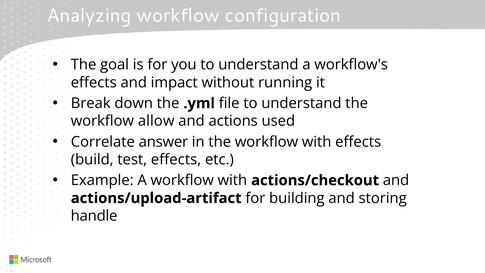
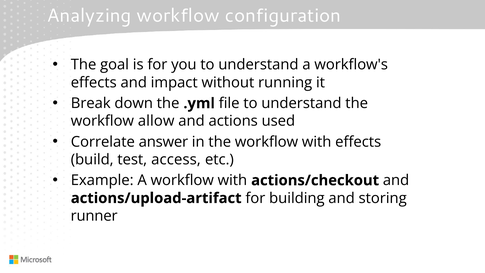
test effects: effects -> access
handle: handle -> runner
